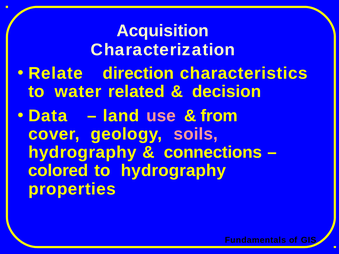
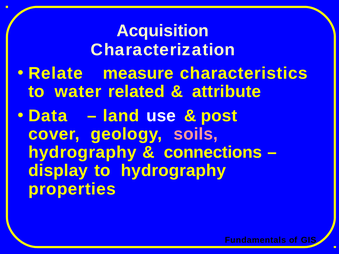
direction: direction -> measure
decision: decision -> attribute
use colour: pink -> white
from: from -> post
colored: colored -> display
